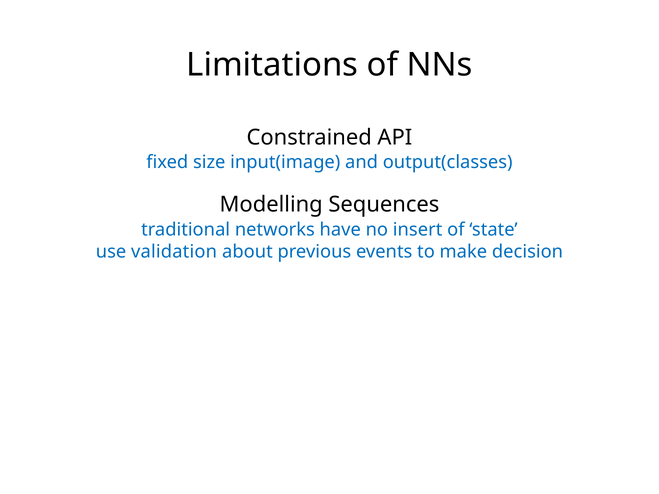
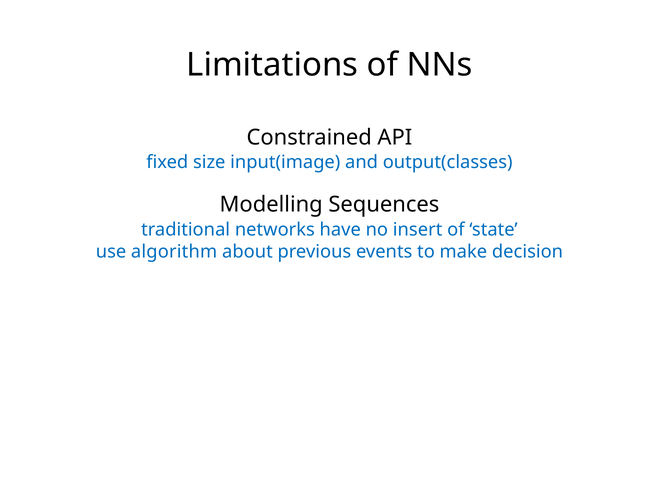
validation: validation -> algorithm
